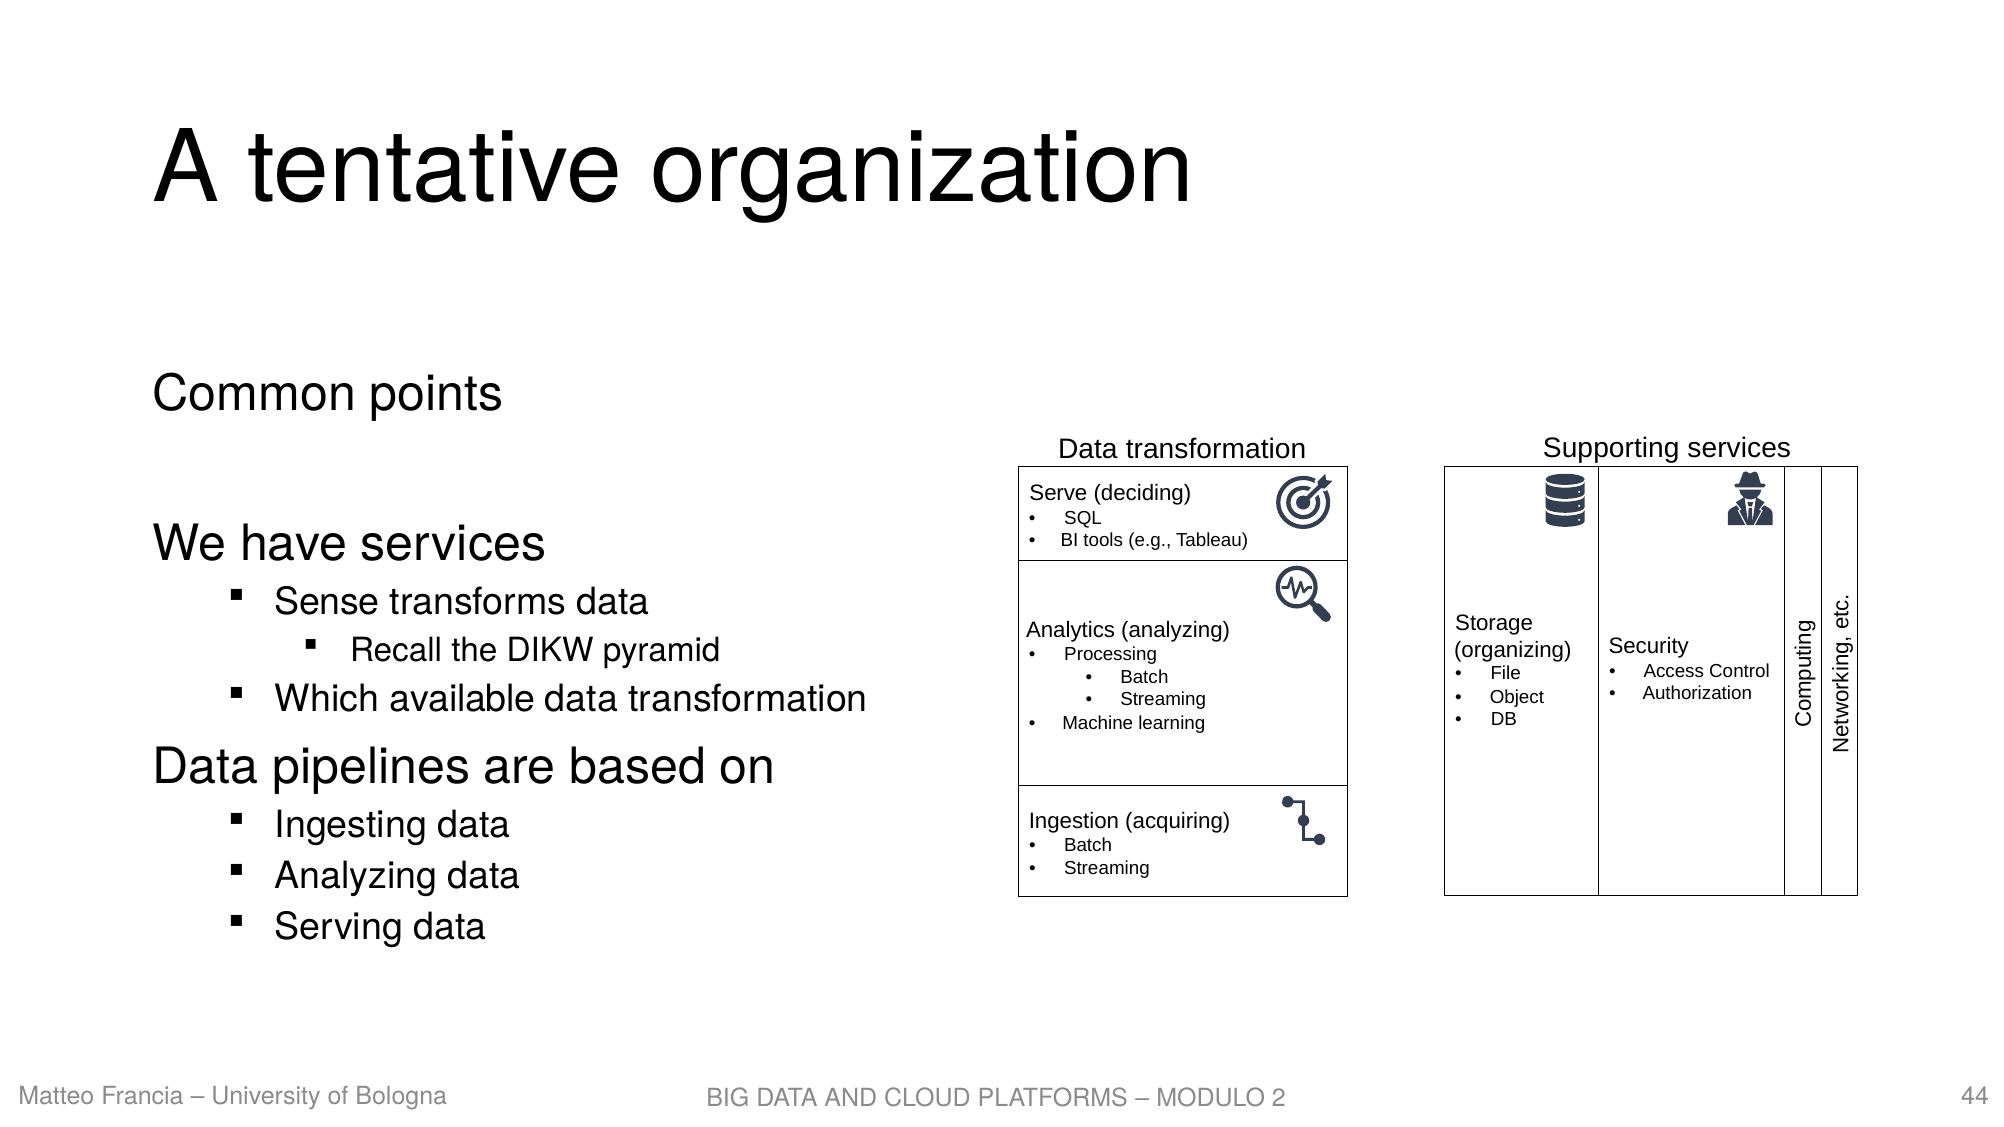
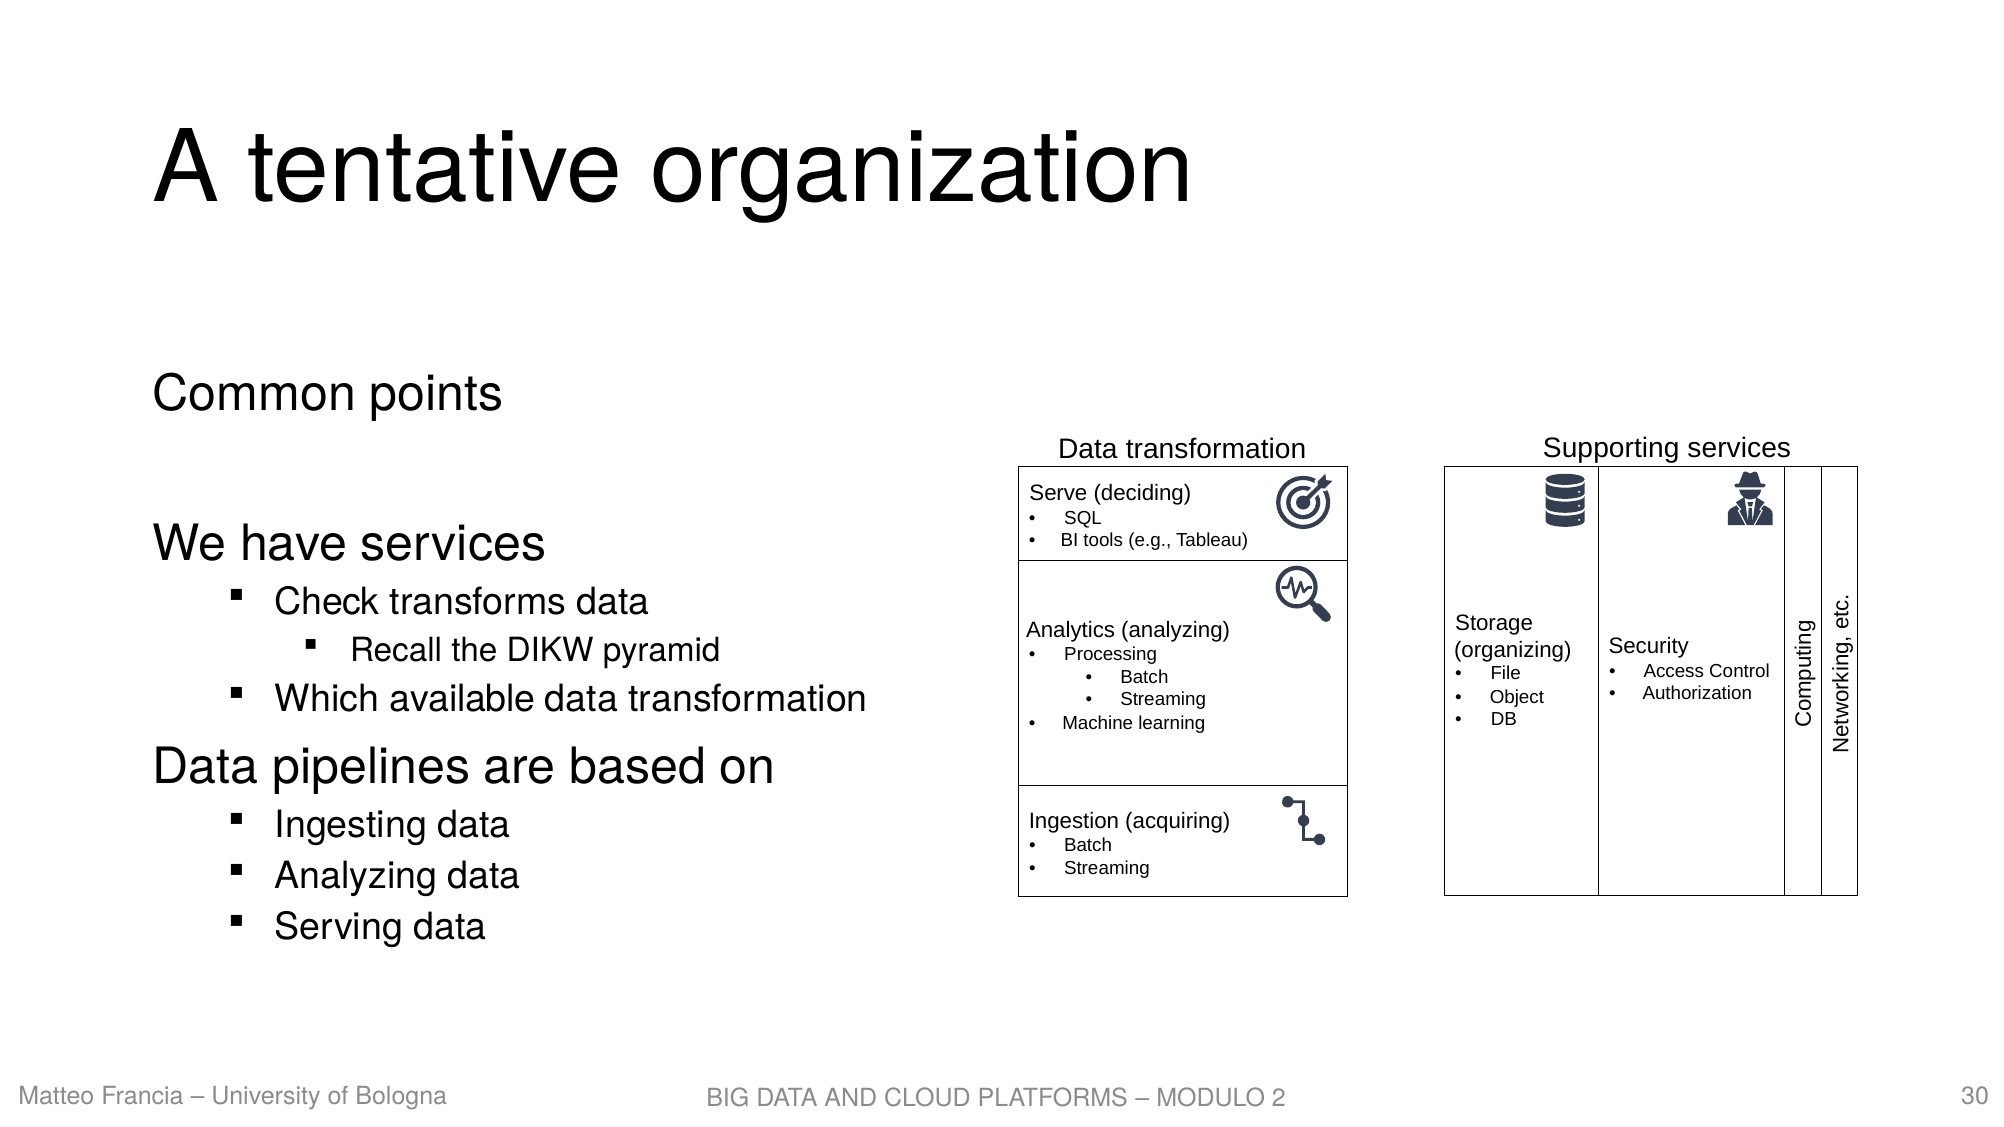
Sense: Sense -> Check
44: 44 -> 30
